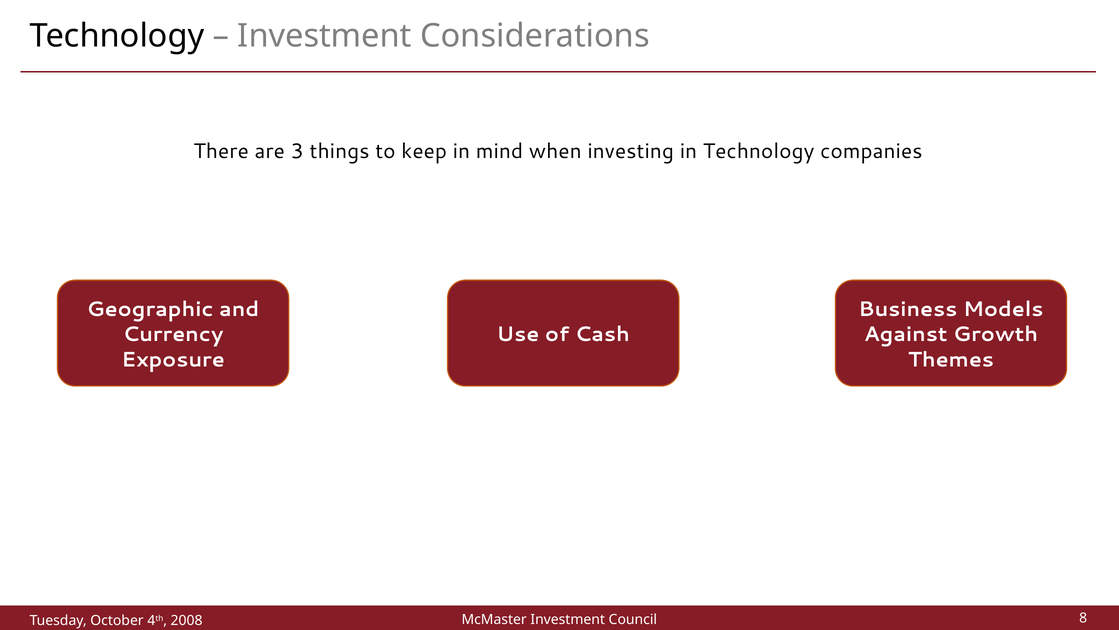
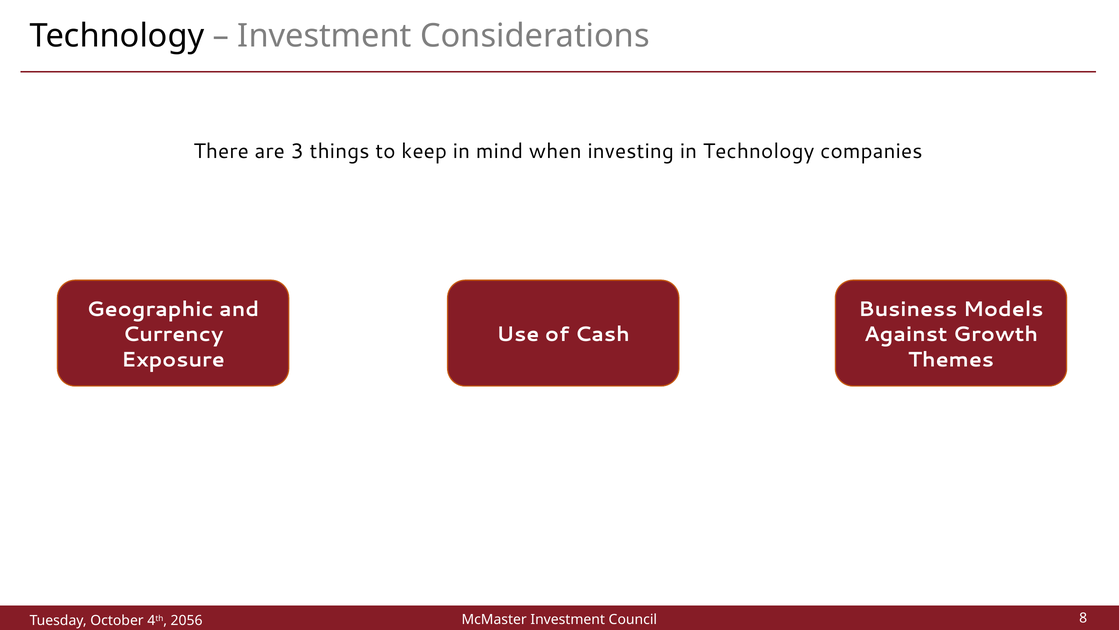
2008: 2008 -> 2056
